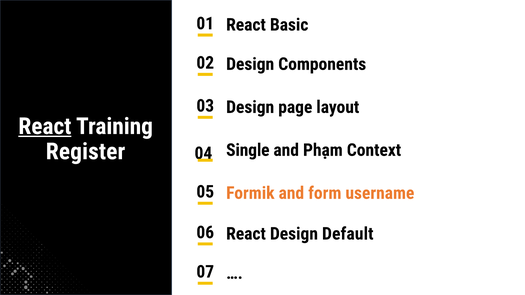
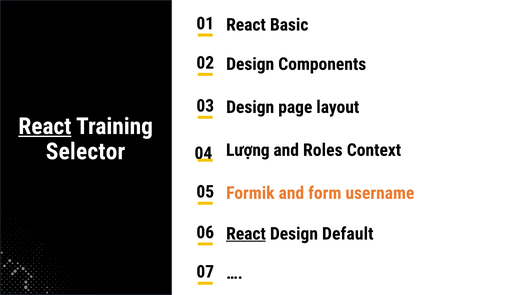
Register: Register -> Selector
Single: Single -> Lượng
Phạm: Phạm -> Roles
React at (246, 234) underline: none -> present
